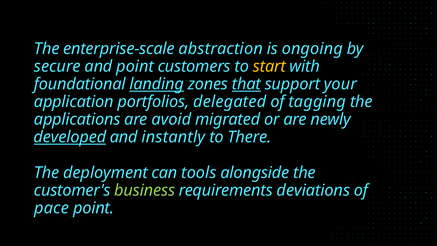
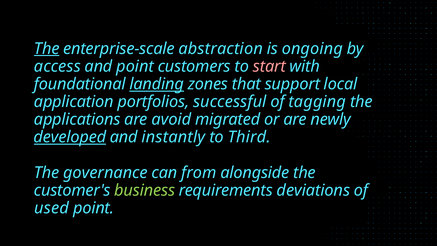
The at (47, 49) underline: none -> present
secure: secure -> access
start colour: yellow -> pink
that underline: present -> none
your: your -> local
delegated: delegated -> successful
There: There -> Third
deployment: deployment -> governance
tools: tools -> from
pace: pace -> used
